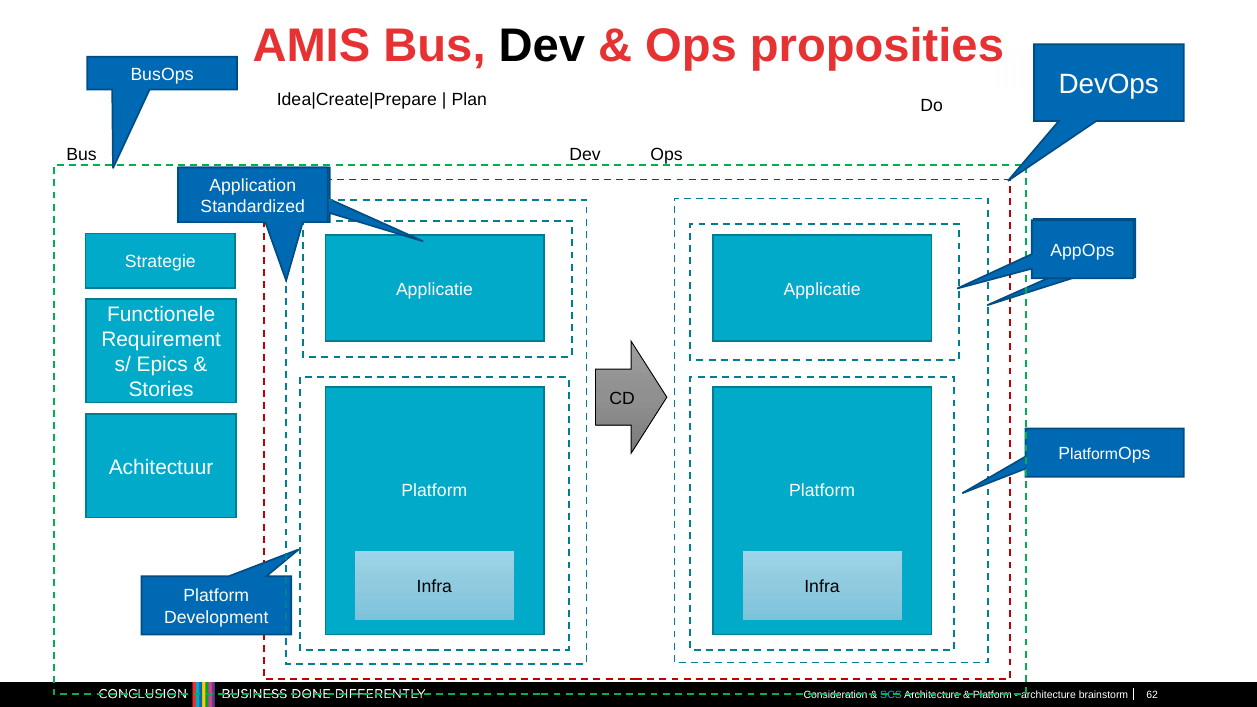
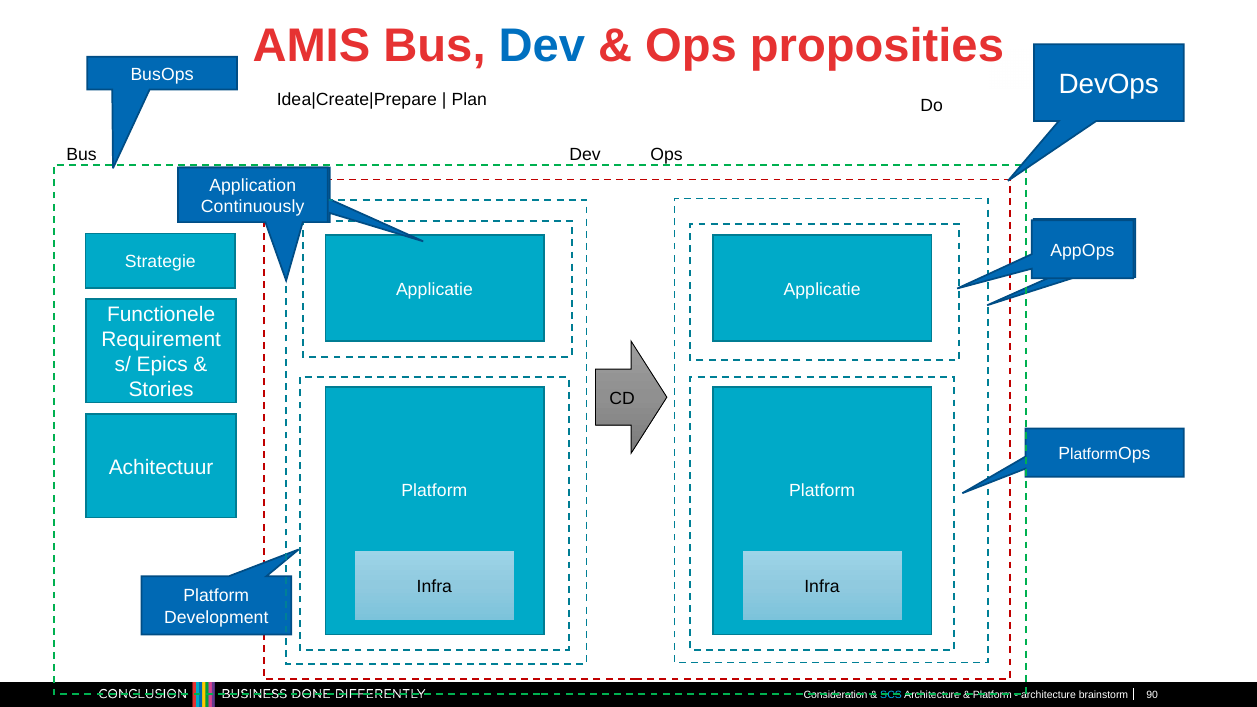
Dev at (542, 46) colour: black -> blue
Standardized: Standardized -> Continuously
62: 62 -> 90
